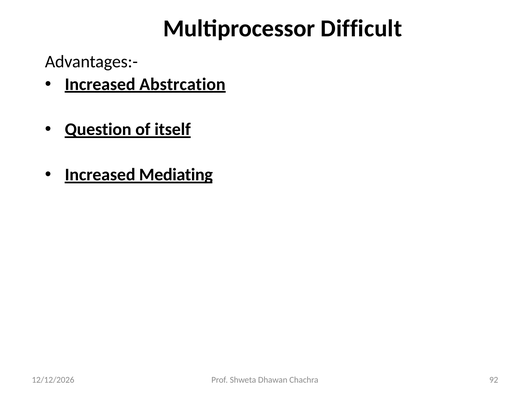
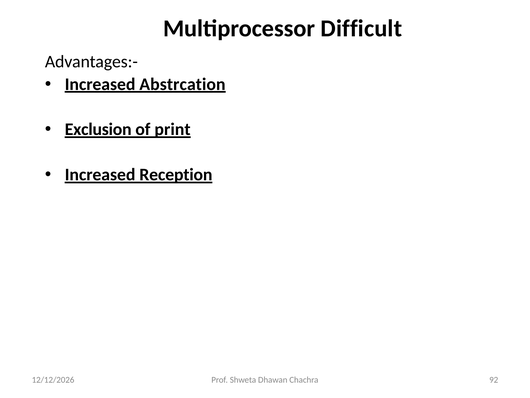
Question: Question -> Exclusion
itself: itself -> print
Mediating: Mediating -> Reception
